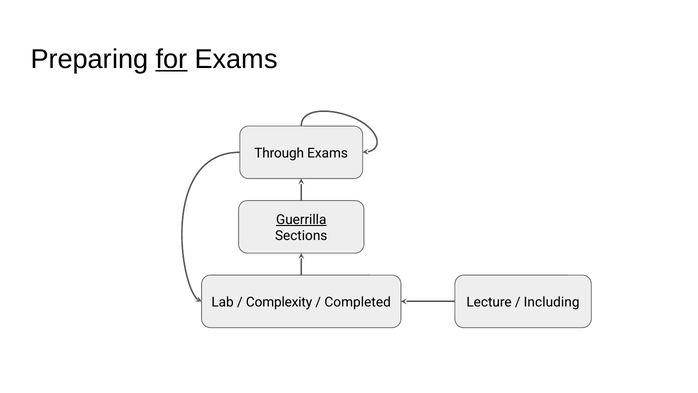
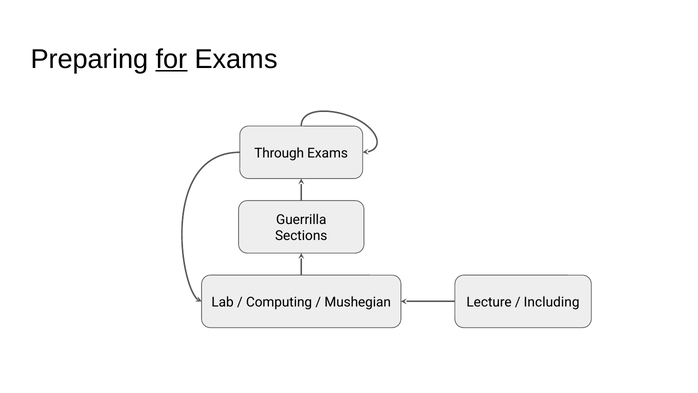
Guerrilla underline: present -> none
Complexity: Complexity -> Computing
Completed: Completed -> Mushegian
